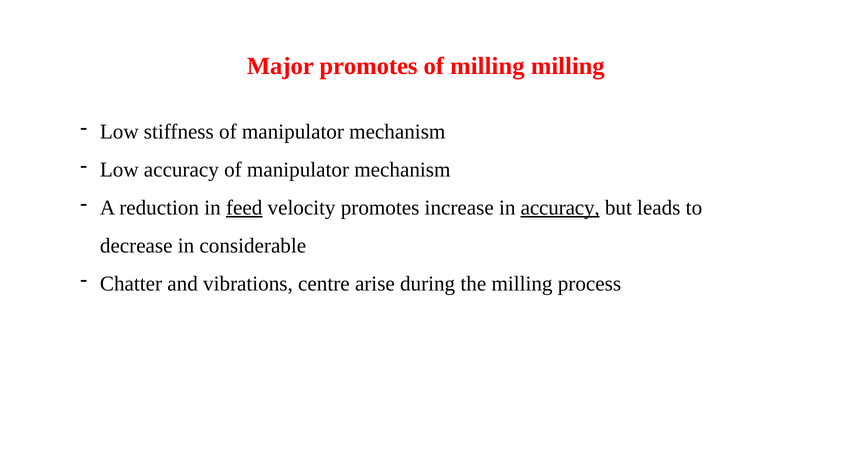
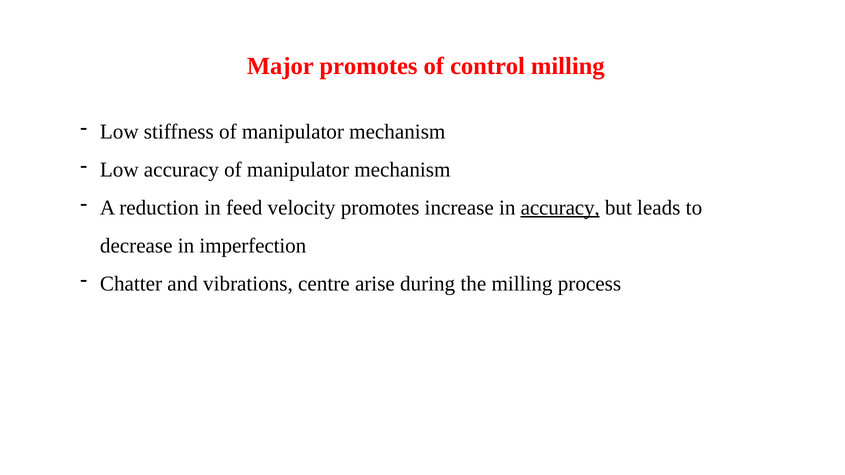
of milling: milling -> control
feed underline: present -> none
considerable: considerable -> imperfection
